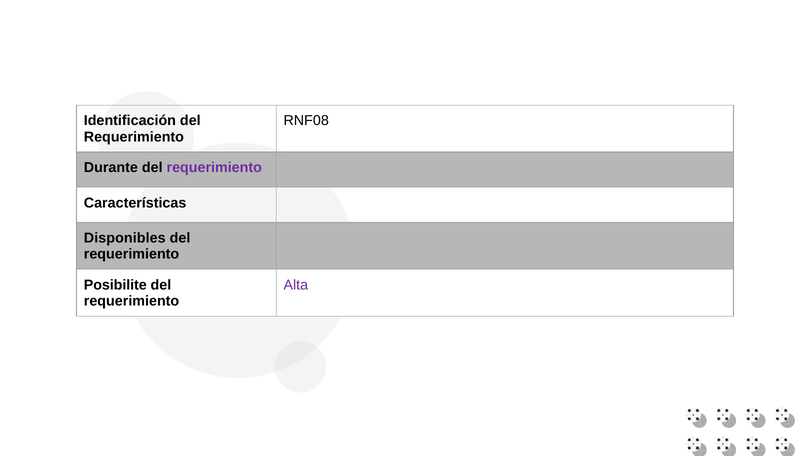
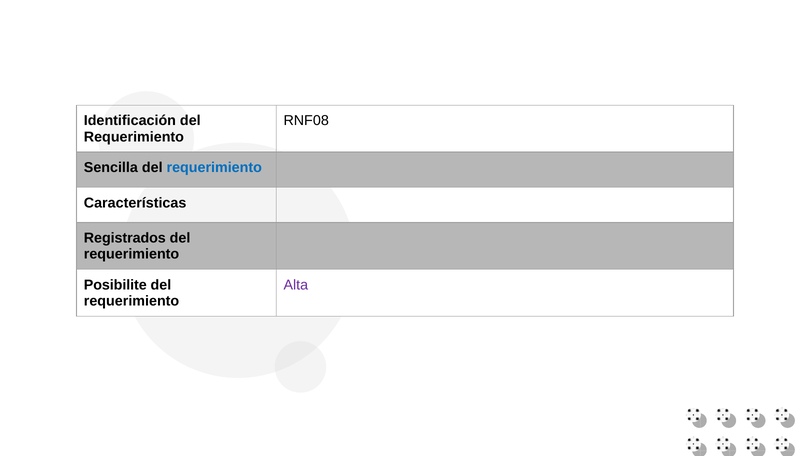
Durante: Durante -> Sencilla
requerimiento at (214, 167) colour: purple -> blue
Disponibles: Disponibles -> Registrados
